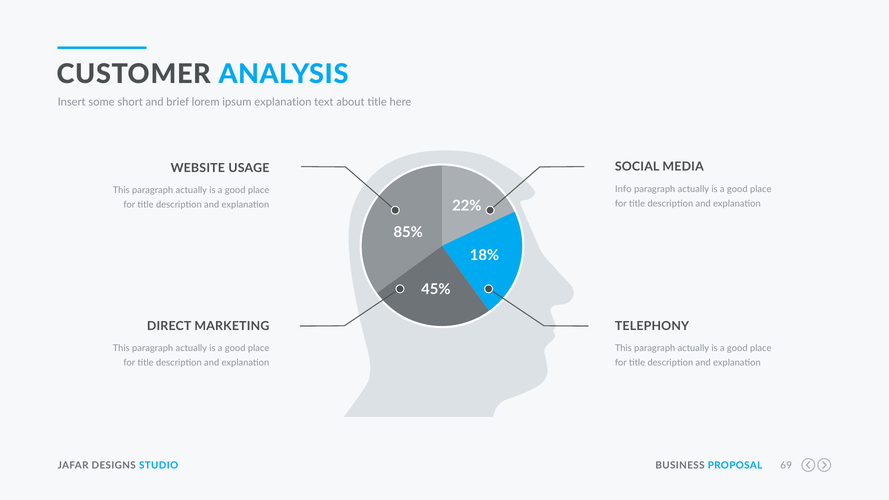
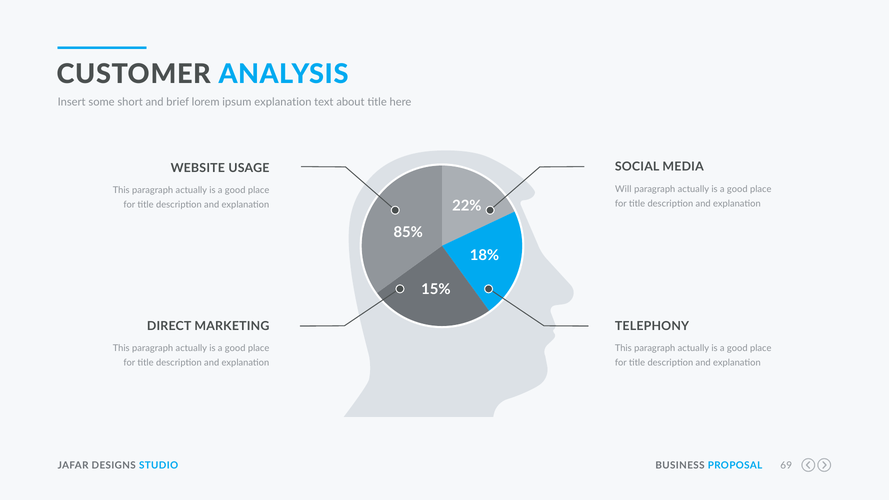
Info: Info -> Will
45%: 45% -> 15%
